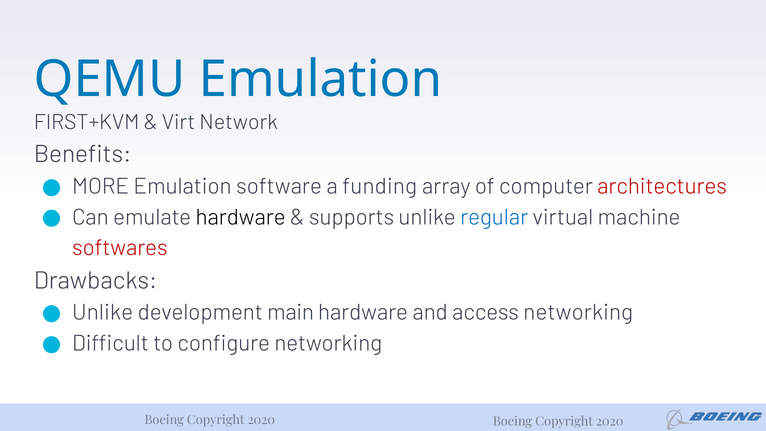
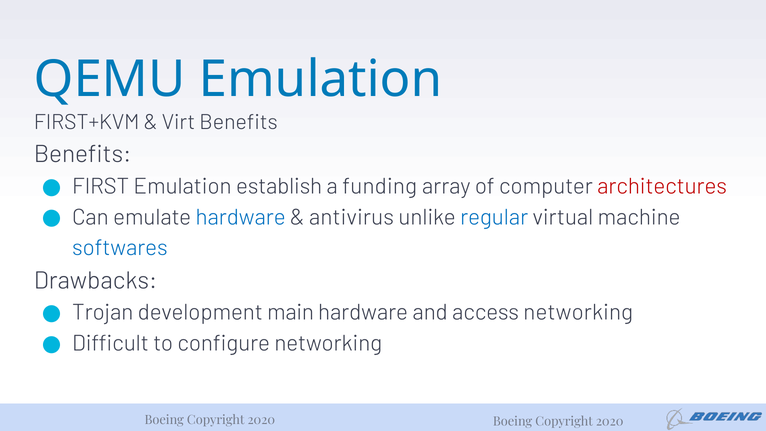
Virt Network: Network -> Benefits
MORE: MORE -> FIRST
software: software -> establish
hardware at (241, 217) colour: black -> blue
supports: supports -> antivirus
softwares colour: red -> blue
Unlike at (103, 312): Unlike -> Trojan
